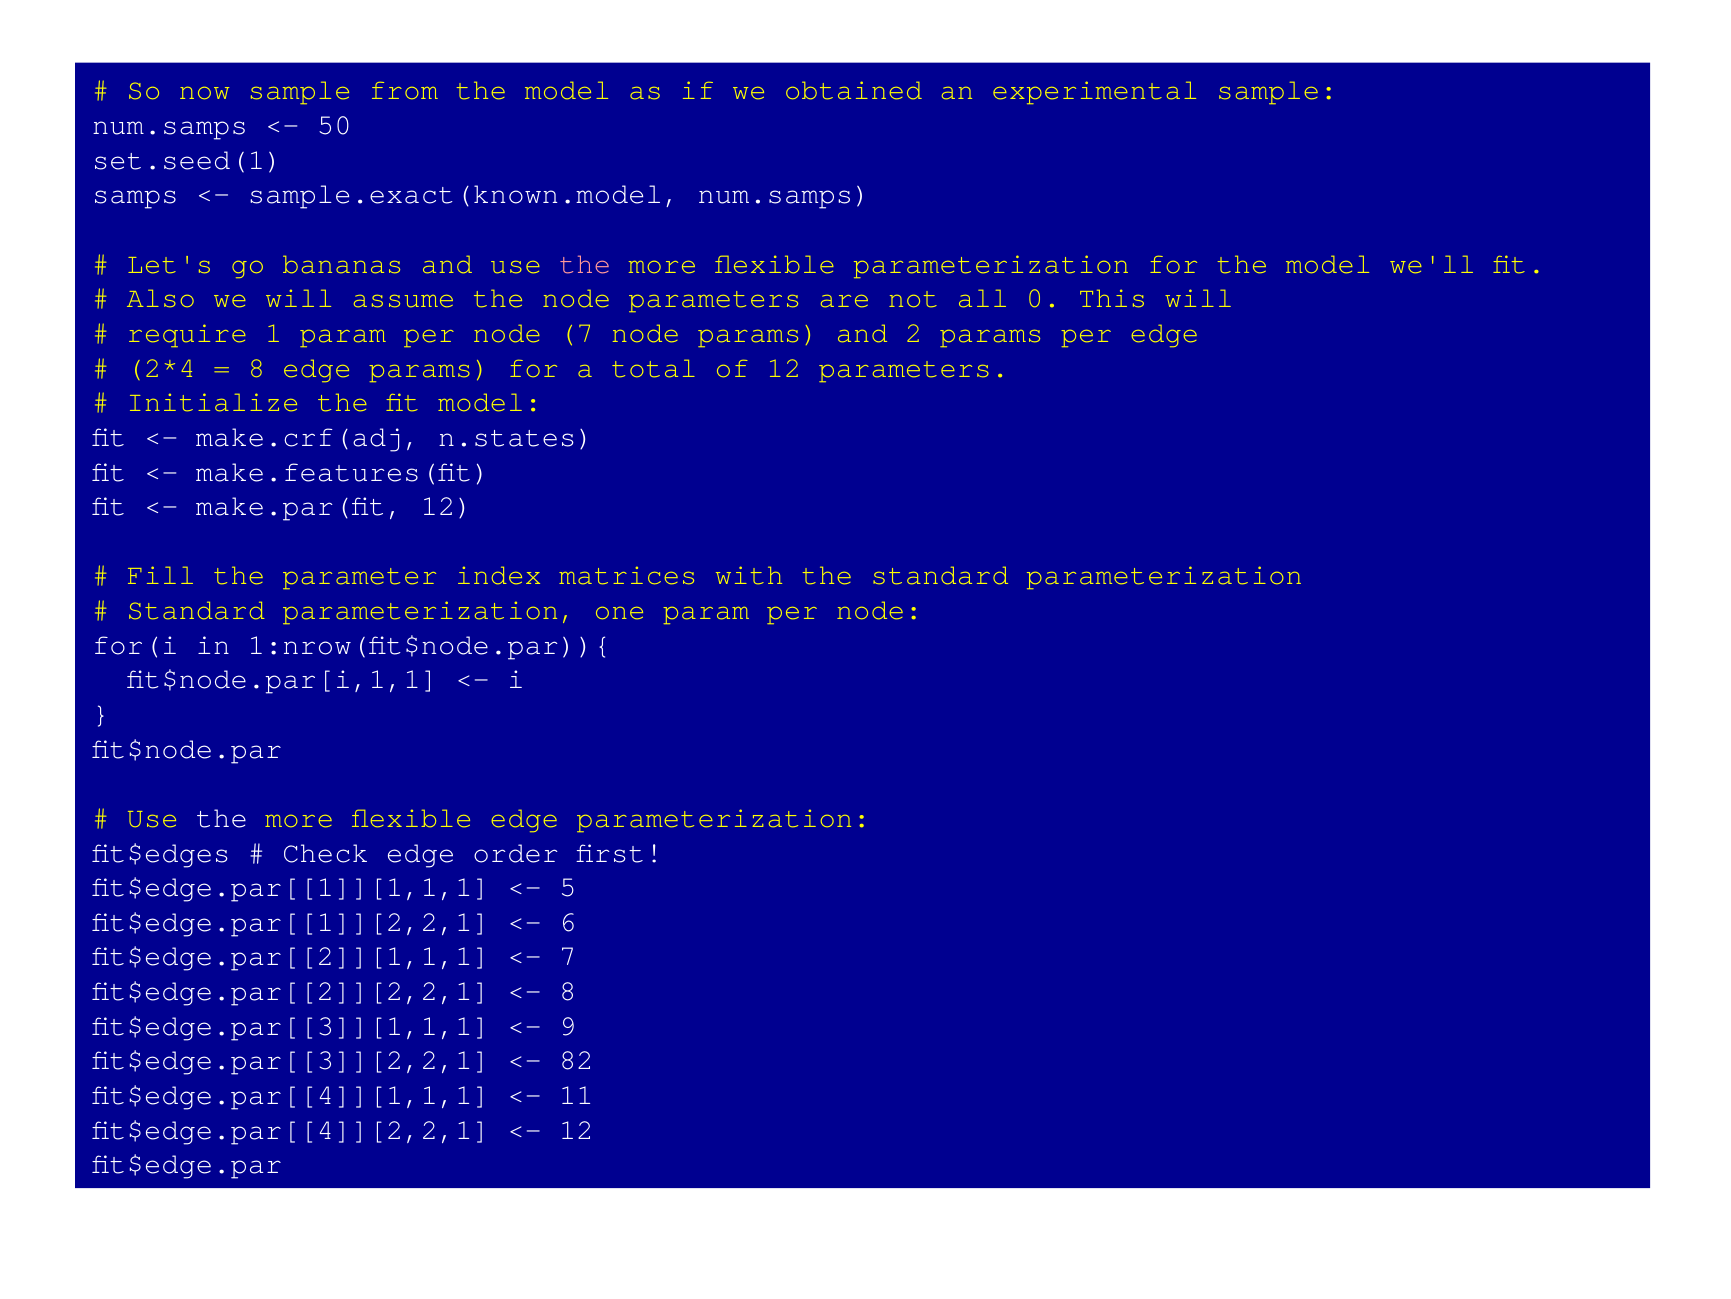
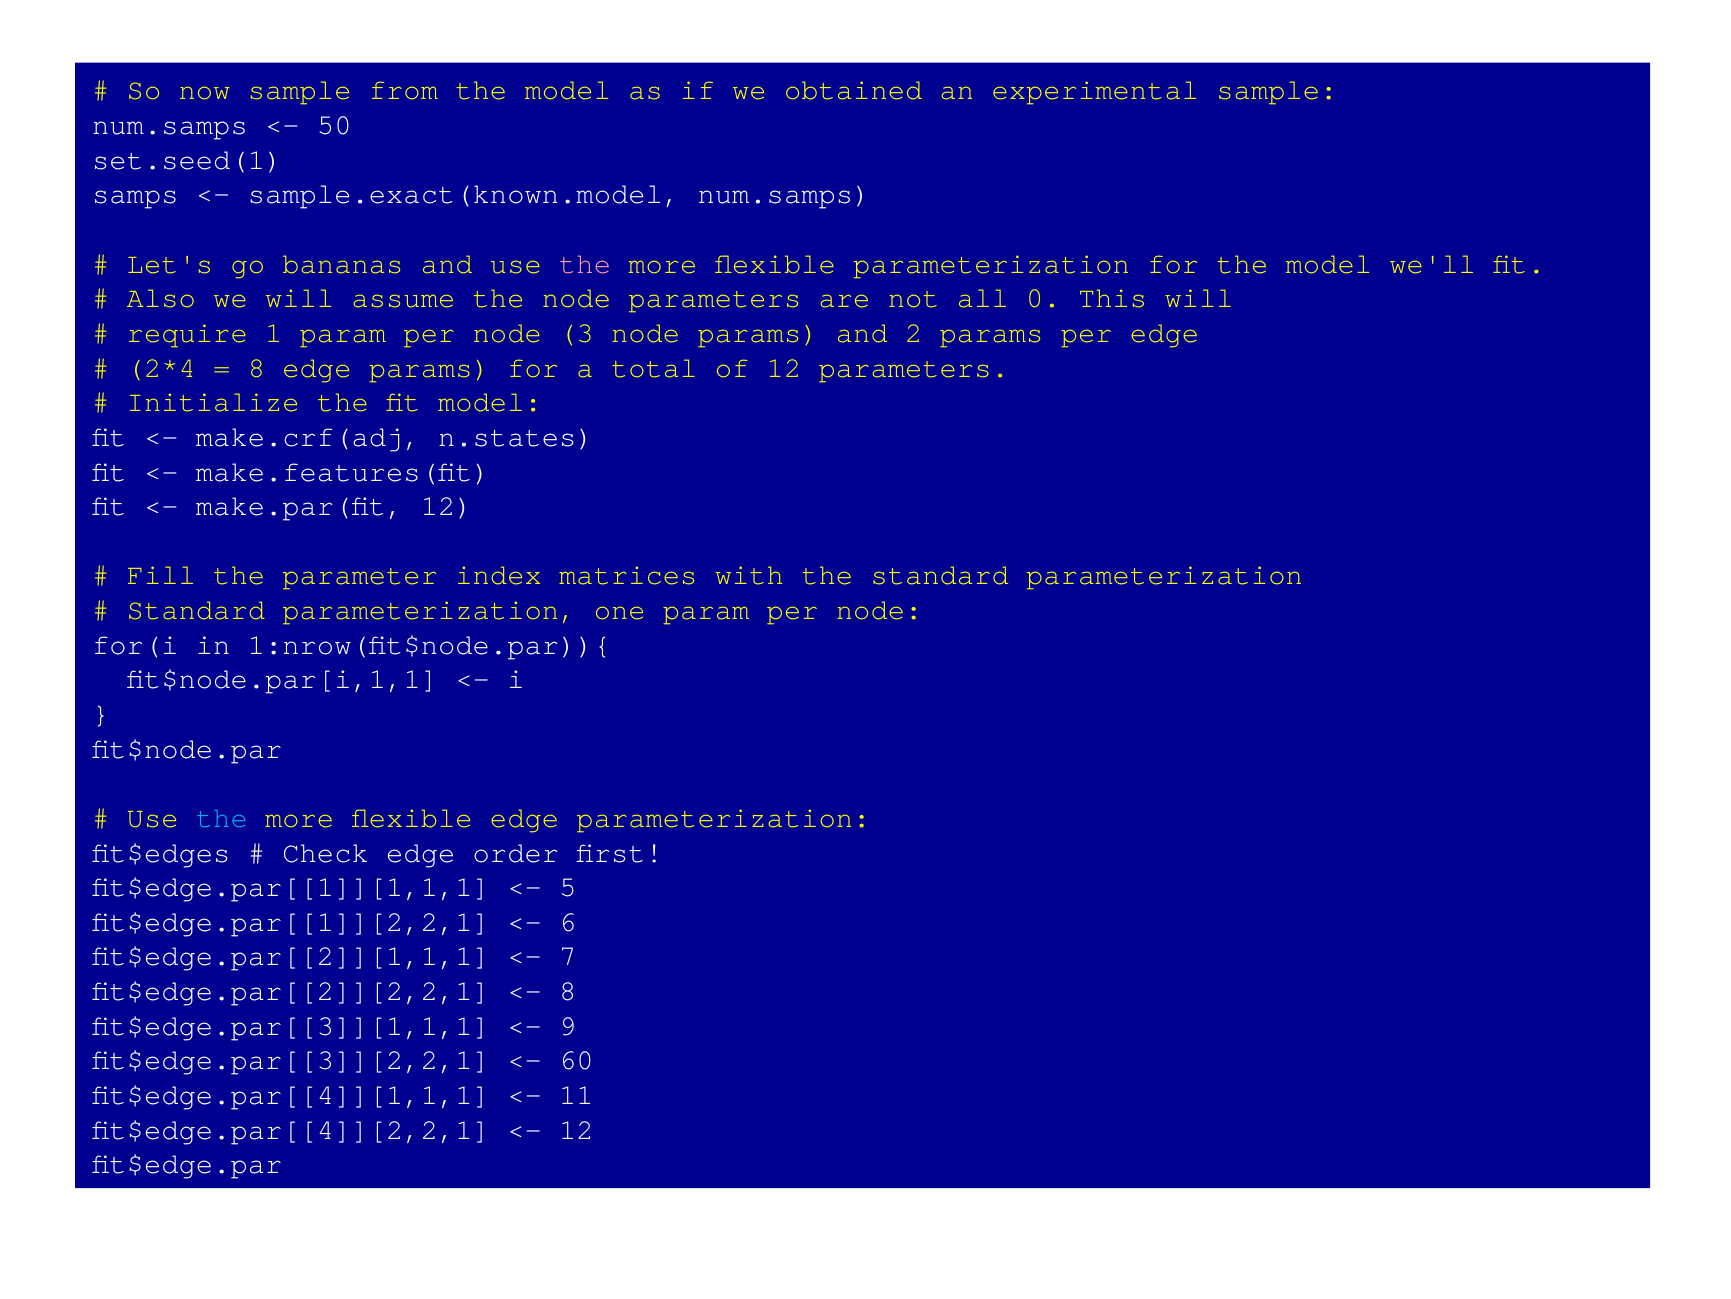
node 7: 7 -> 3
the at (222, 817) colour: white -> light blue
82: 82 -> 60
